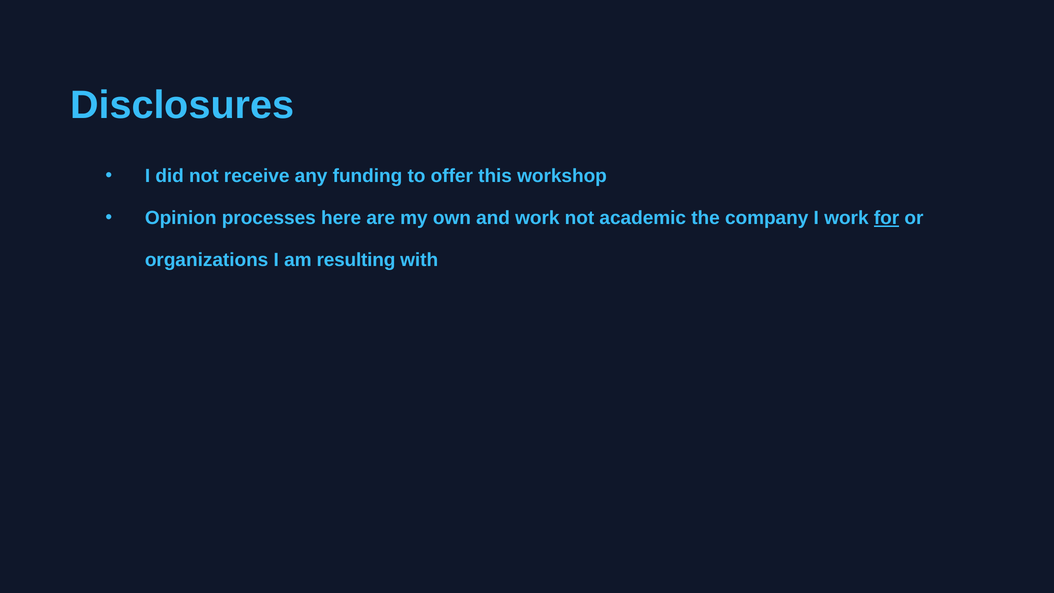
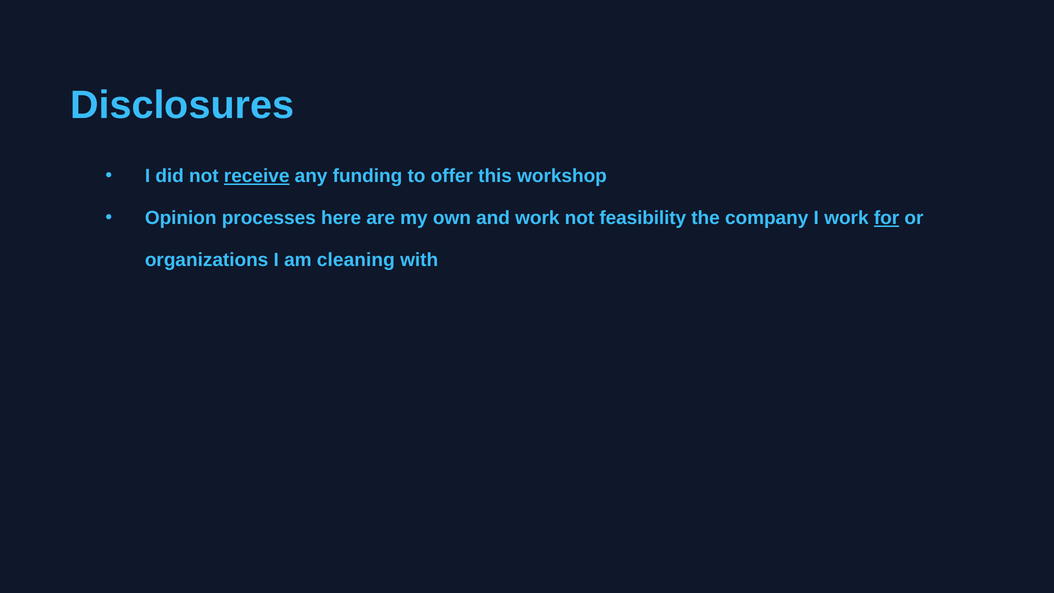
receive underline: none -> present
academic: academic -> feasibility
resulting: resulting -> cleaning
